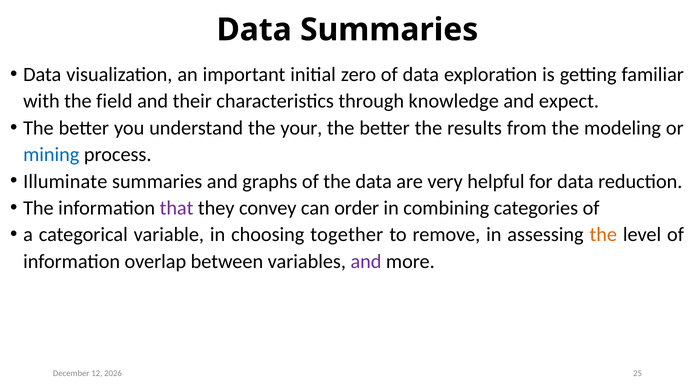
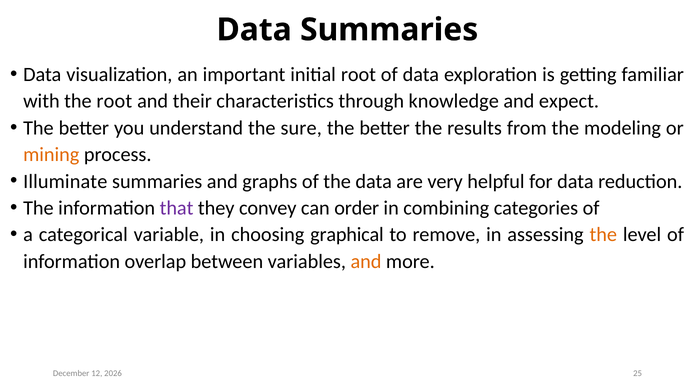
initial zero: zero -> root
the field: field -> root
your: your -> sure
mining colour: blue -> orange
together: together -> graphical
and at (366, 261) colour: purple -> orange
